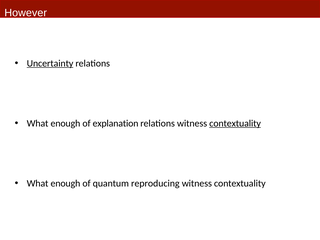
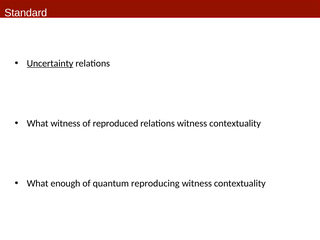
However: However -> Standard
enough at (65, 123): enough -> witness
explanation: explanation -> reproduced
contextuality at (235, 123) underline: present -> none
